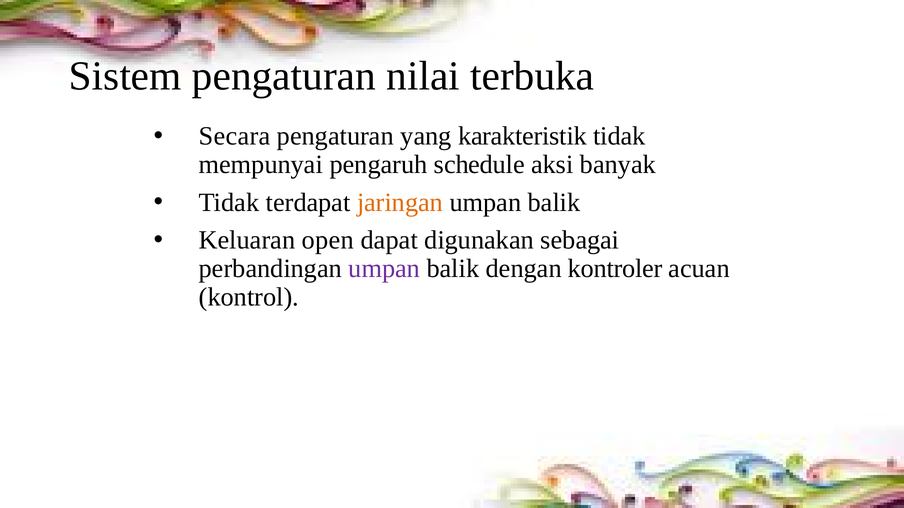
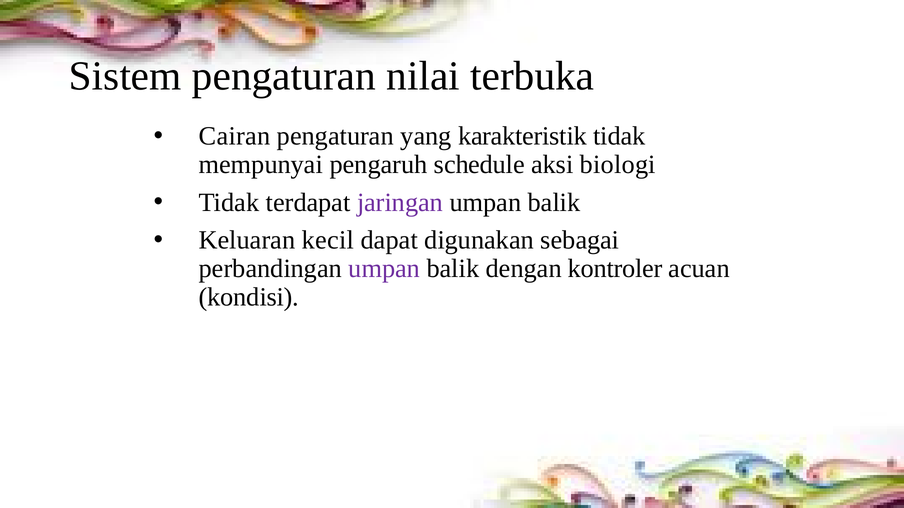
Secara: Secara -> Cairan
banyak: banyak -> biologi
jaringan colour: orange -> purple
open: open -> kecil
kontrol: kontrol -> kondisi
